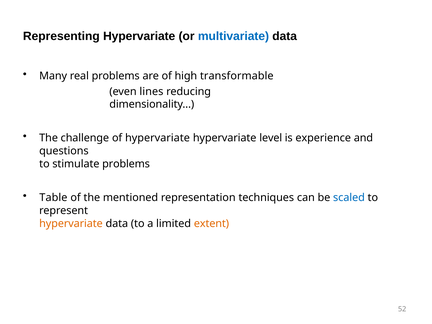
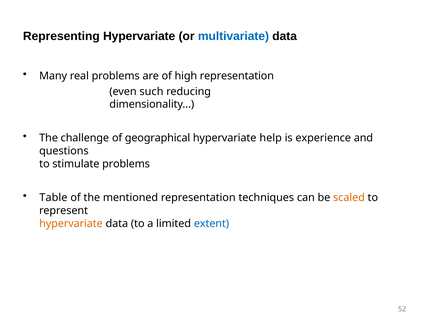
high transformable: transformable -> representation
lines: lines -> such
of hypervariate: hypervariate -> geographical
level: level -> help
scaled colour: blue -> orange
extent colour: orange -> blue
